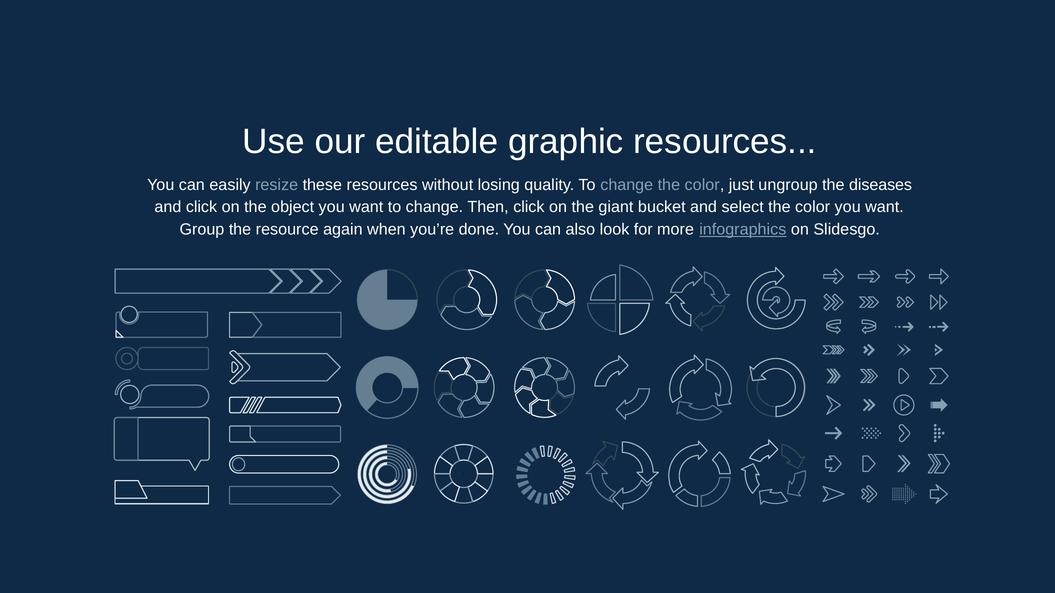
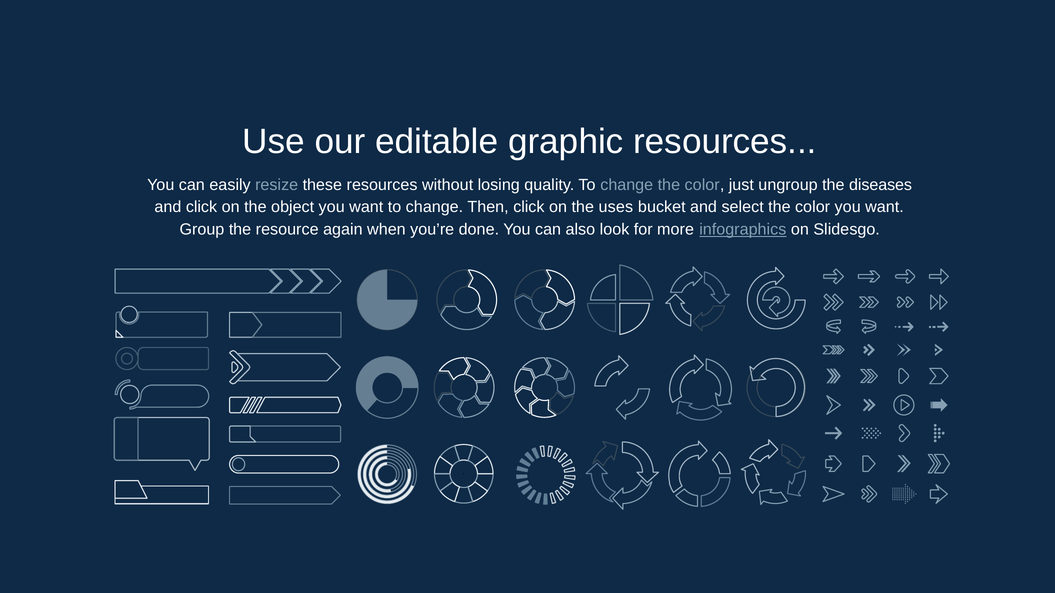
giant: giant -> uses
